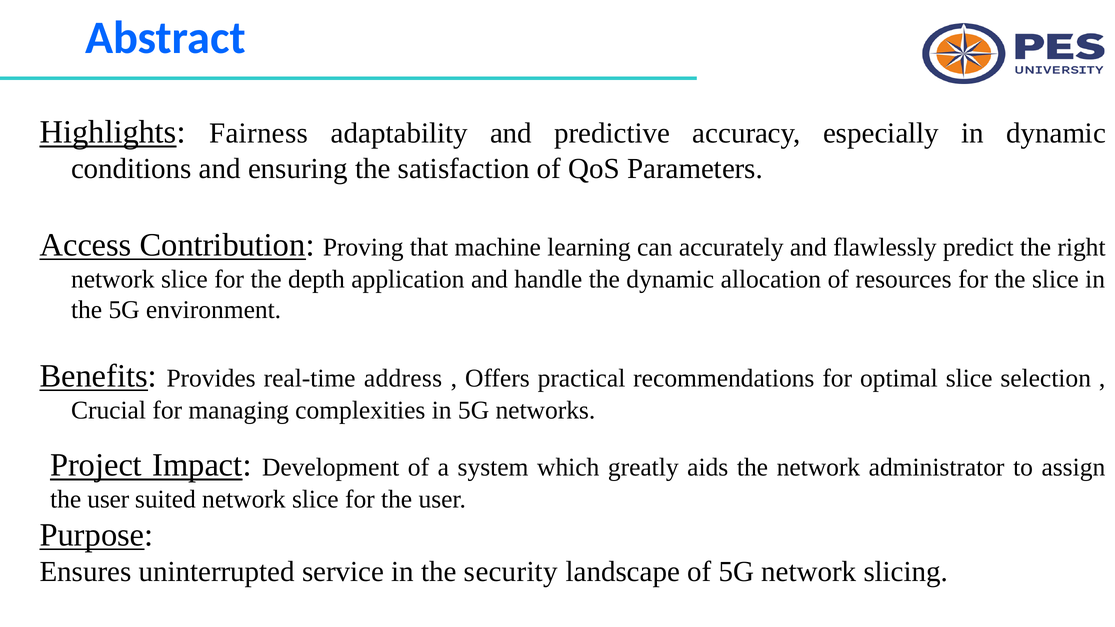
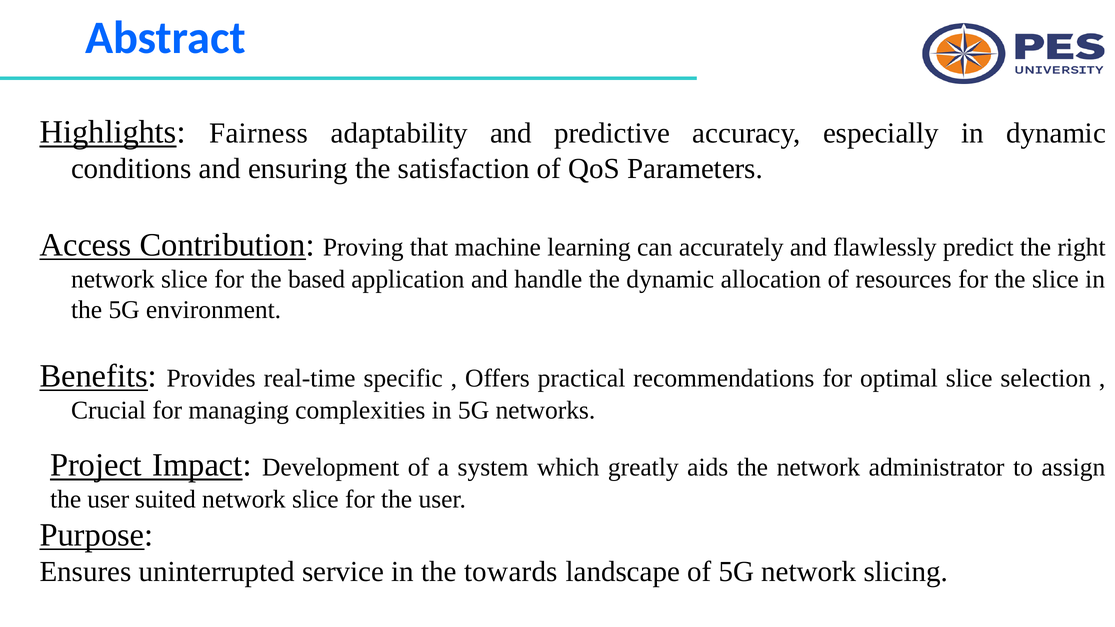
depth: depth -> based
address: address -> specific
security: security -> towards
